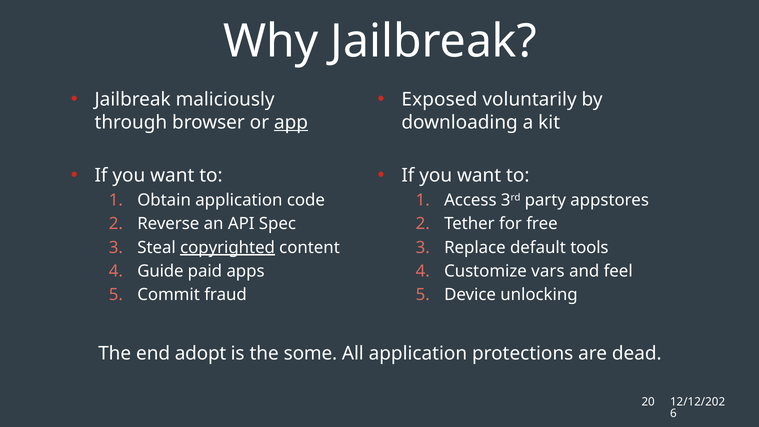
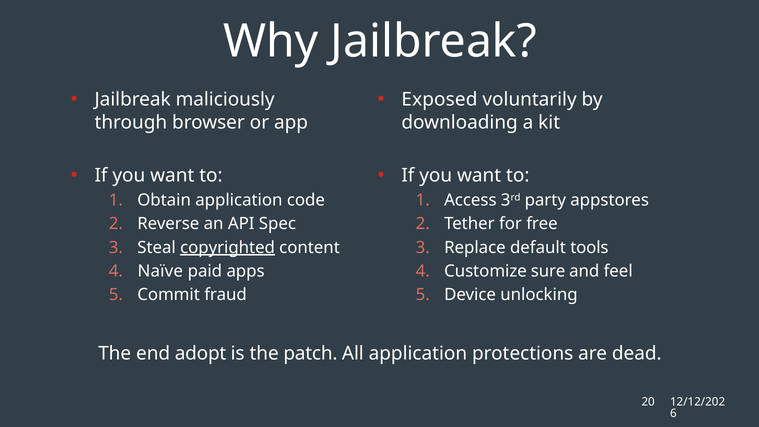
app underline: present -> none
Guide: Guide -> Naïve
vars: vars -> sure
some: some -> patch
